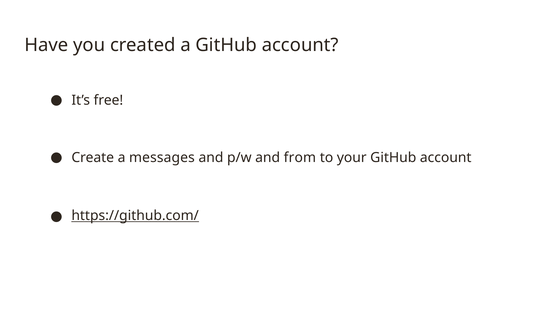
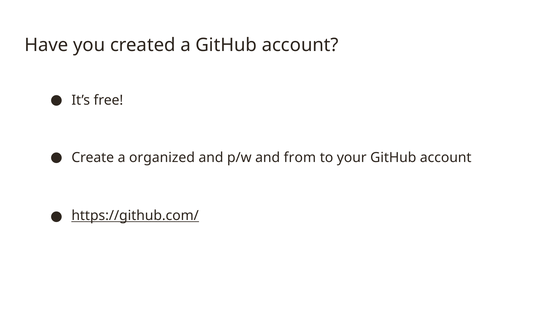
messages: messages -> organized
